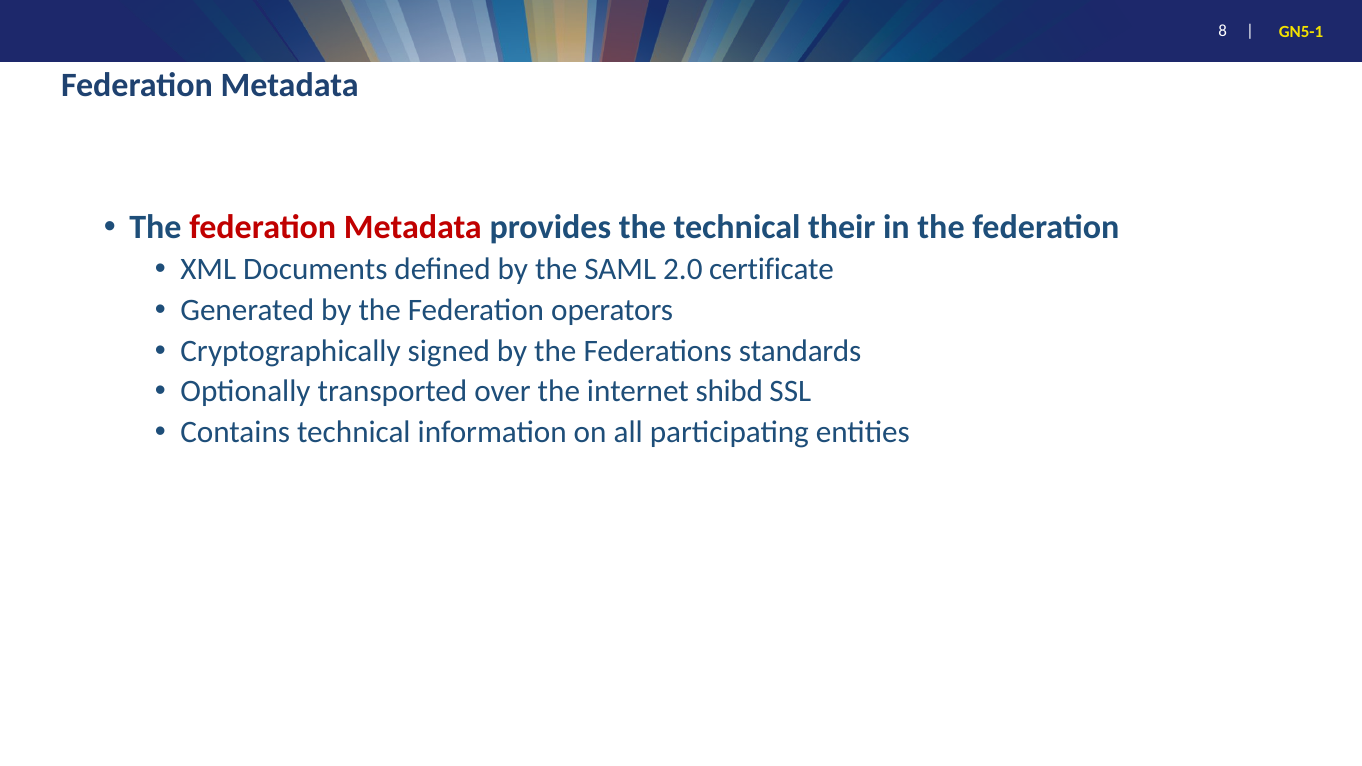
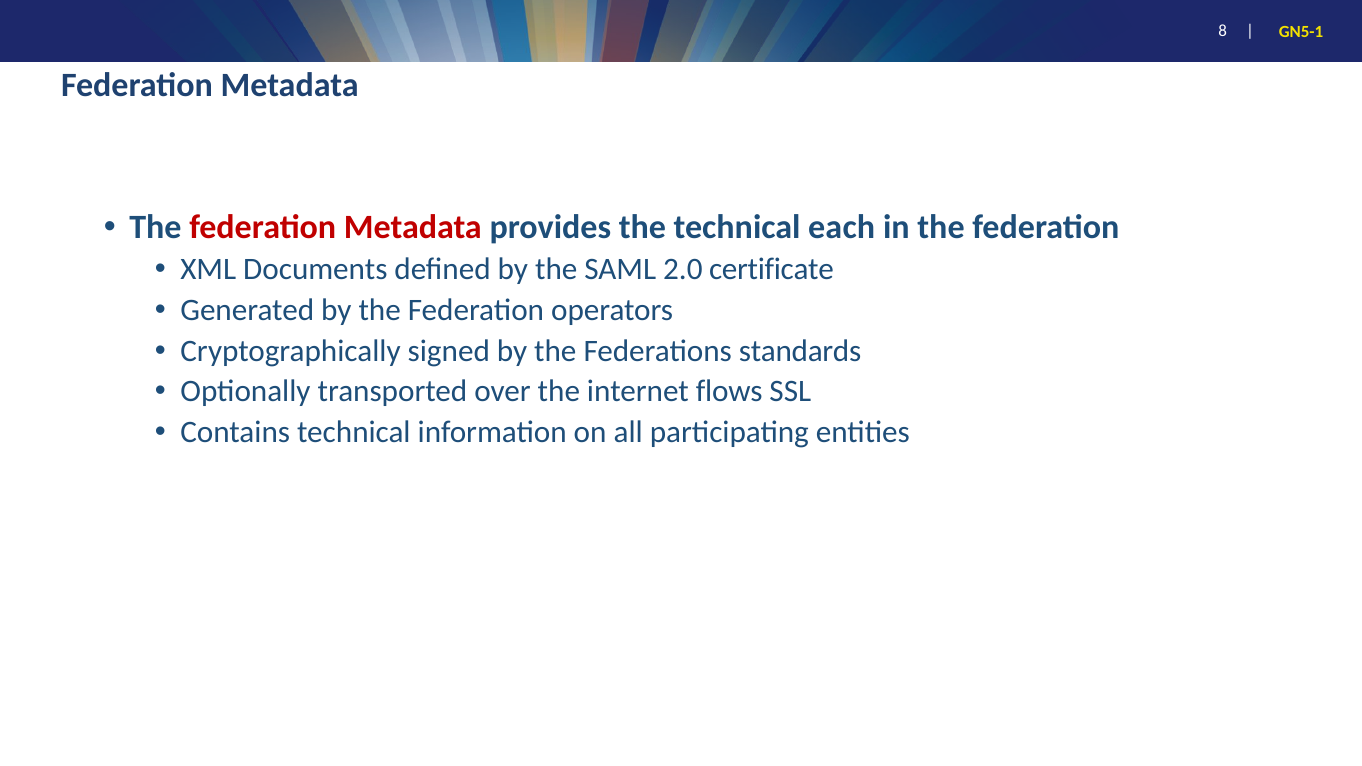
their: their -> each
shibd: shibd -> flows
